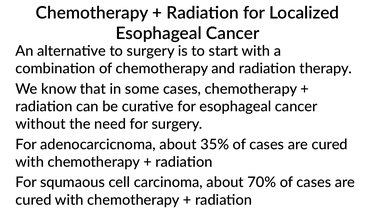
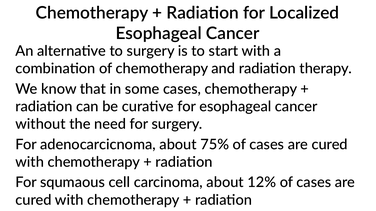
35%: 35% -> 75%
70%: 70% -> 12%
